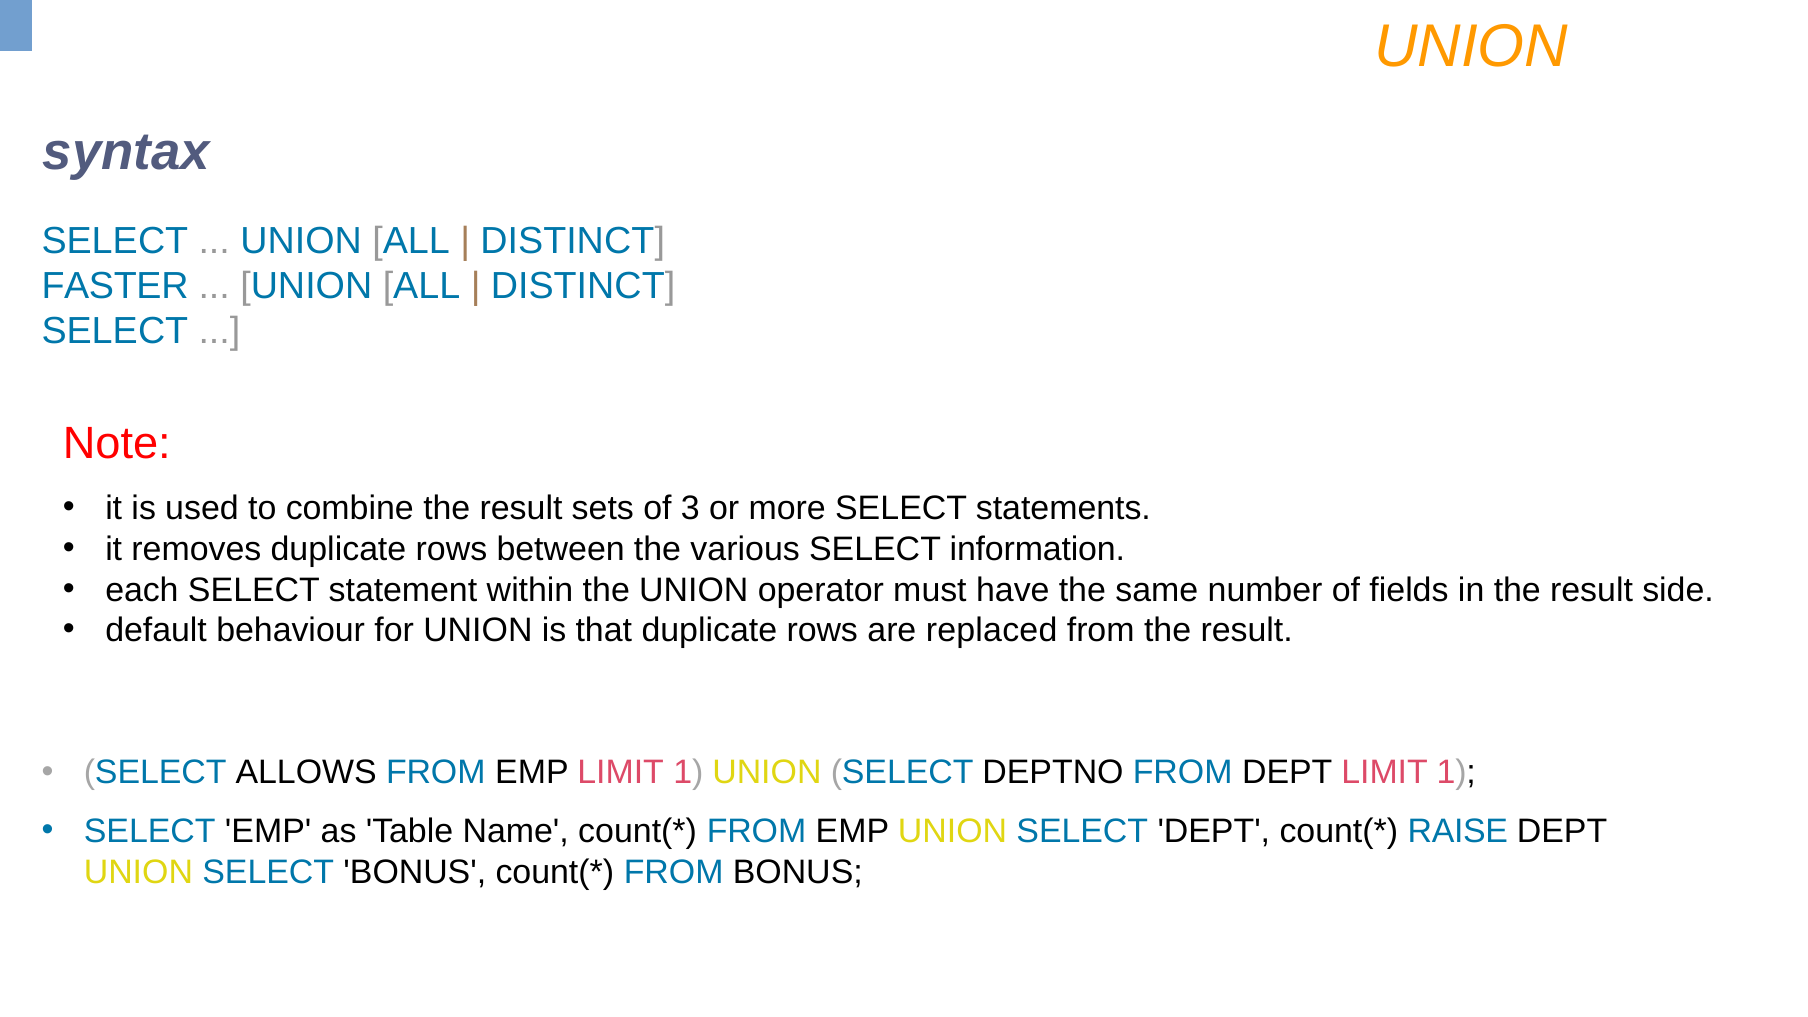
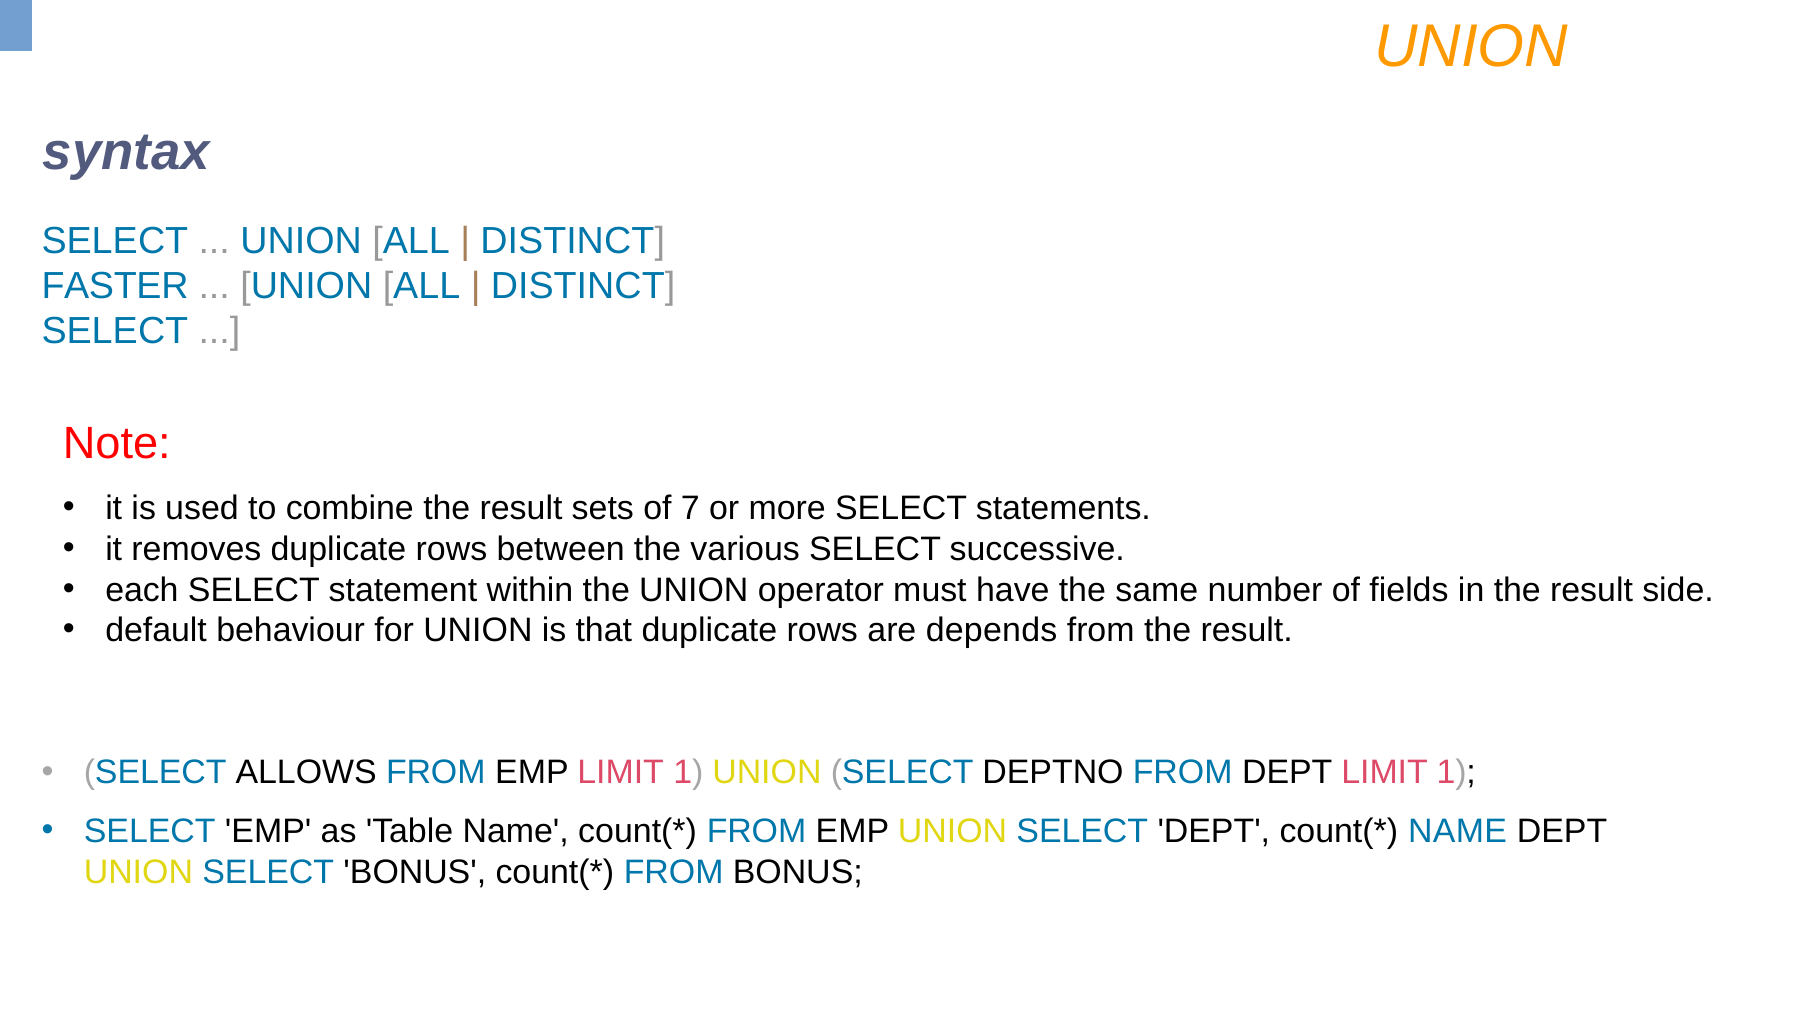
3: 3 -> 7
information: information -> successive
replaced: replaced -> depends
RAISE at (1458, 831): RAISE -> NAME
